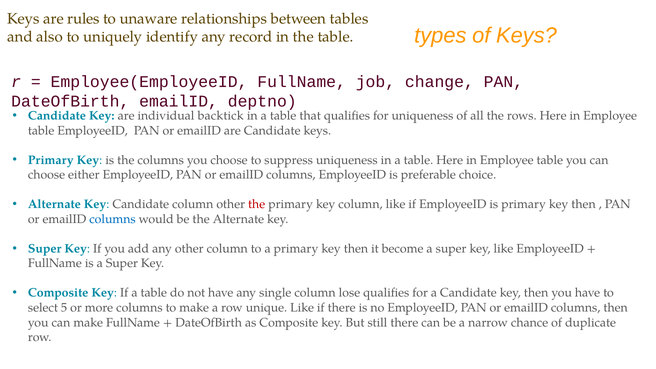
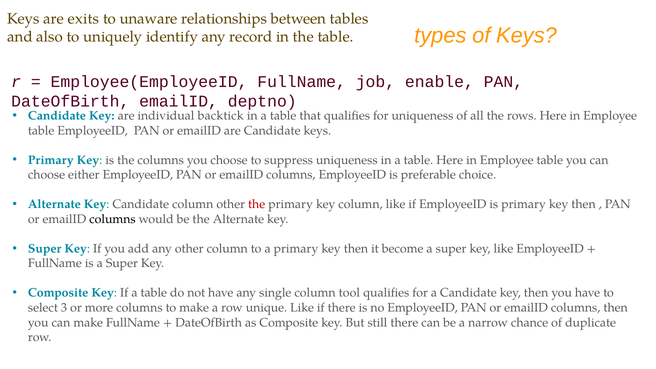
rules: rules -> exits
change: change -> enable
columns at (112, 219) colour: blue -> black
lose: lose -> tool
5: 5 -> 3
